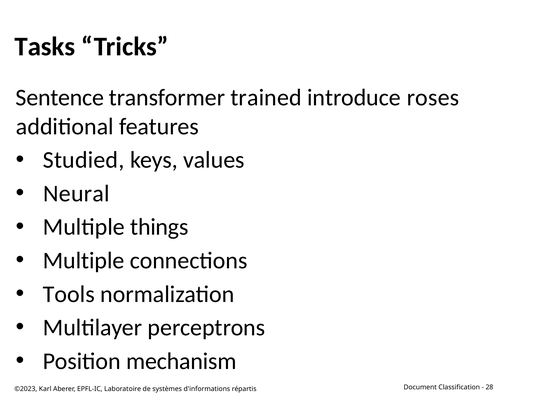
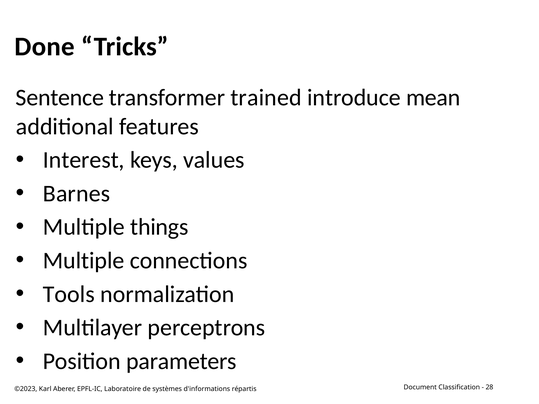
Tasks: Tasks -> Done
roses: roses -> mean
Studied: Studied -> Interest
Neural: Neural -> Barnes
mechanism: mechanism -> parameters
